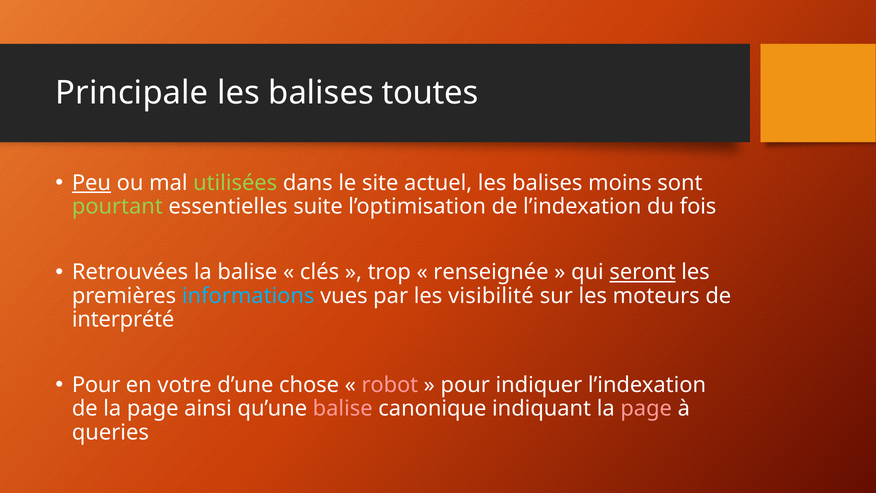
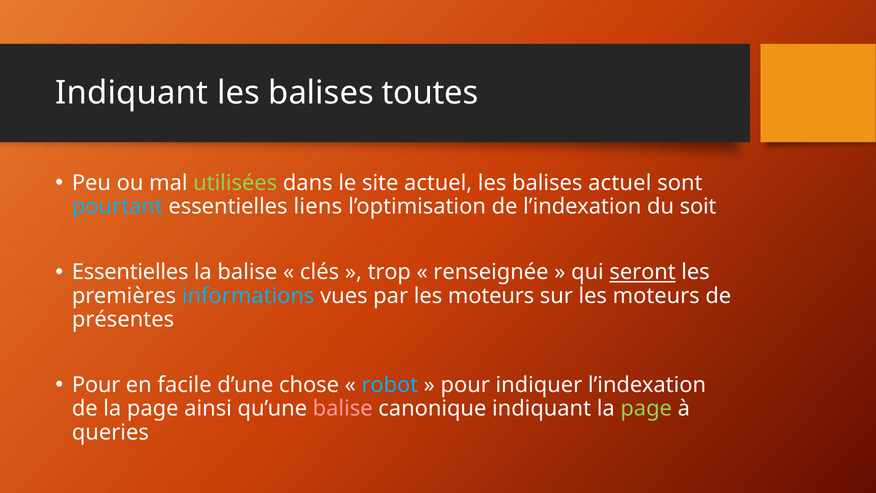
Principale at (132, 93): Principale -> Indiquant
Peu underline: present -> none
balises moins: moins -> actuel
pourtant colour: light green -> light blue
suite: suite -> liens
fois: fois -> soit
Retrouvées at (130, 272): Retrouvées -> Essentielles
par les visibilité: visibilité -> moteurs
interprété: interprété -> présentes
votre: votre -> facile
robot colour: pink -> light blue
page at (646, 409) colour: pink -> light green
